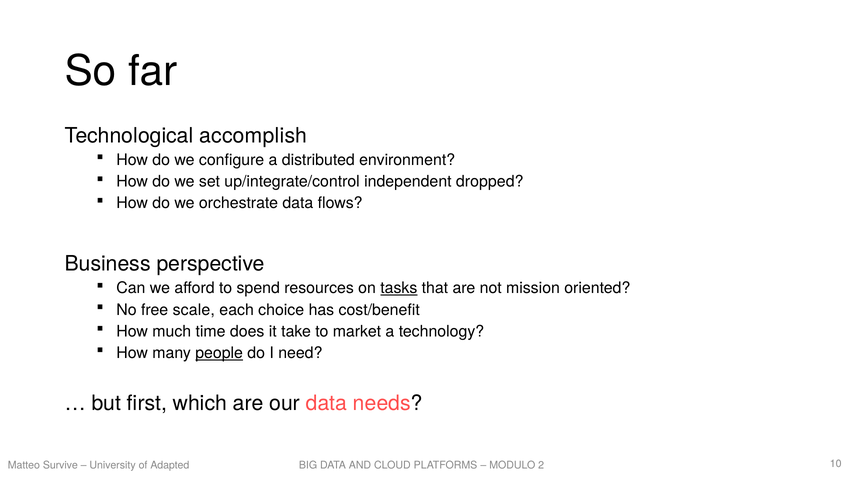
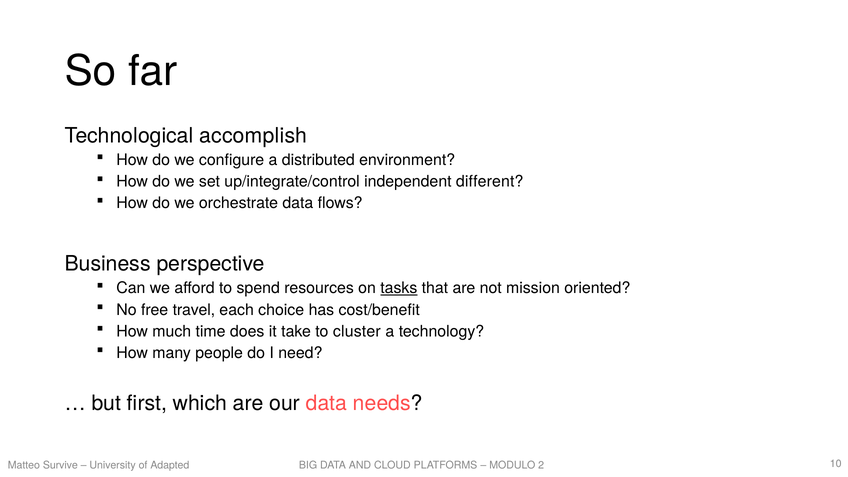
dropped: dropped -> different
scale: scale -> travel
market: market -> cluster
people underline: present -> none
